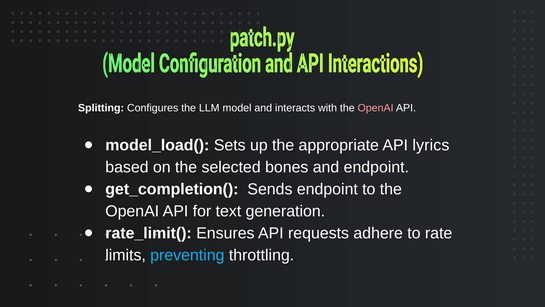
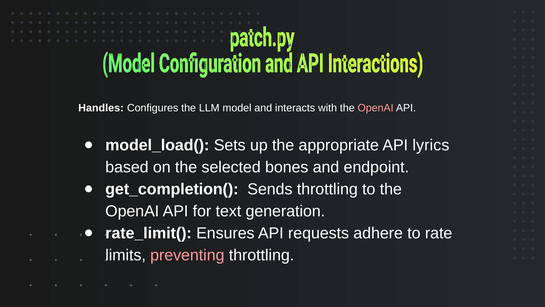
Splitting: Splitting -> Handles
Sends endpoint: endpoint -> throttling
preventing colour: light blue -> pink
